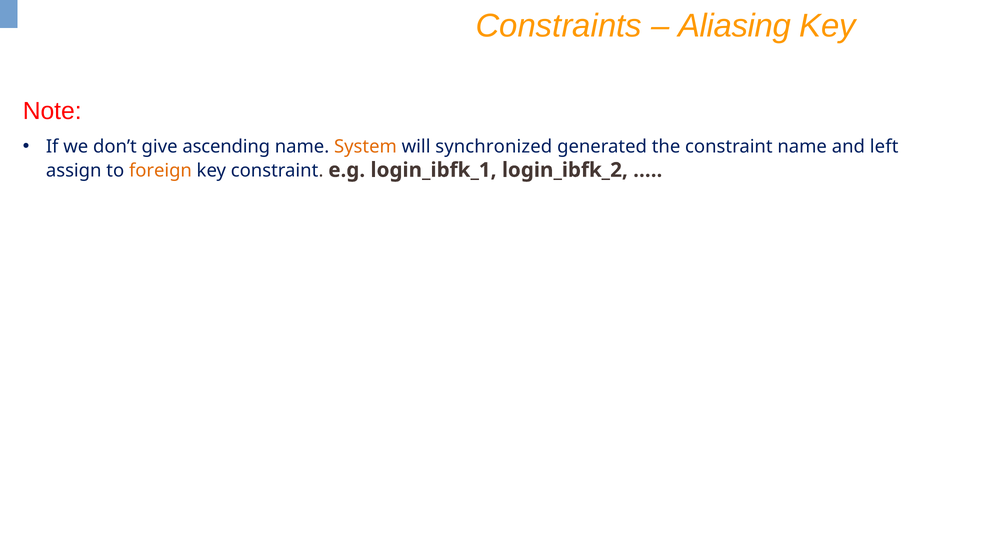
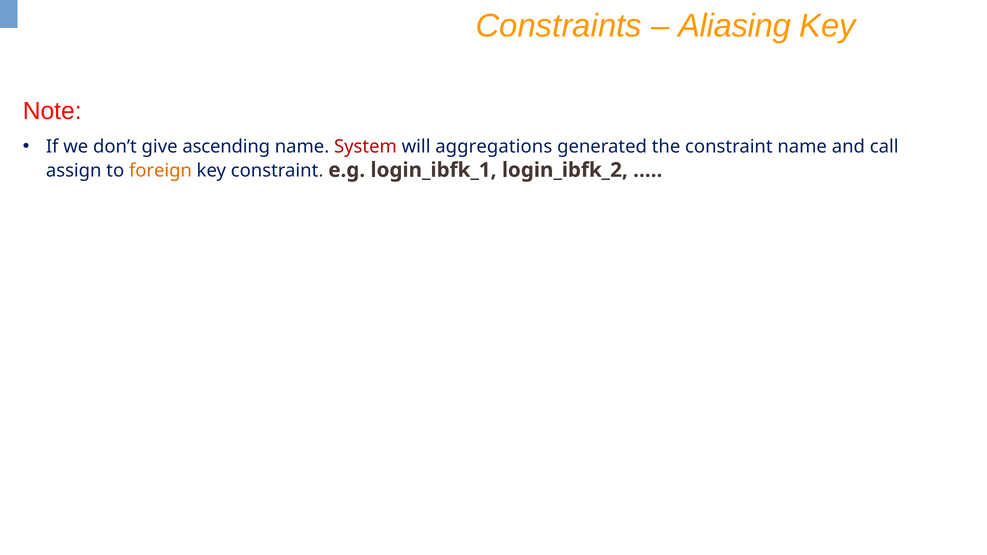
System colour: orange -> red
synchronized: synchronized -> aggregations
left: left -> call
